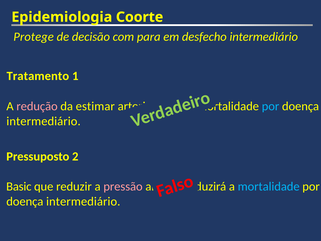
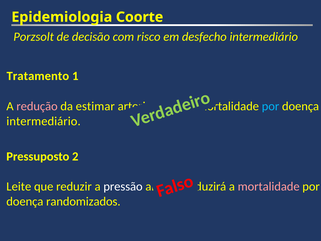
Protege: Protege -> Porzsolt
para: para -> risco
Basic: Basic -> Leite
pressão colour: pink -> white
mortalidade at (269, 186) colour: light blue -> pink
intermediário at (83, 201): intermediário -> randomizados
